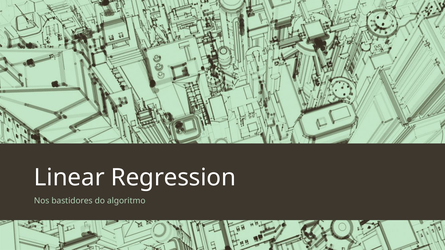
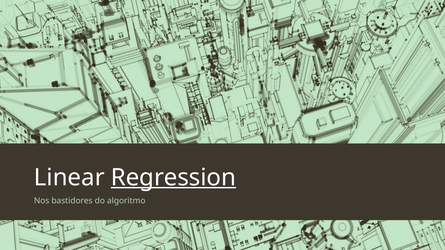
Regression underline: none -> present
